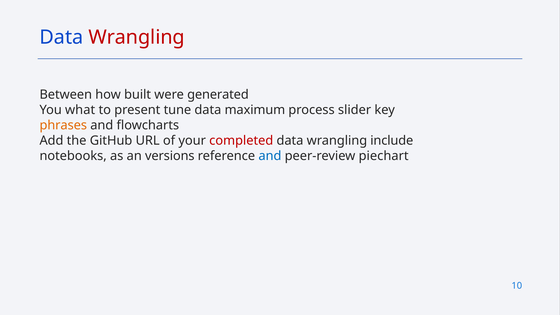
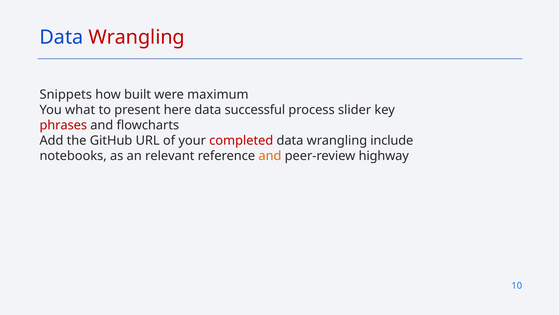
Between: Between -> Snippets
generated: generated -> maximum
tune: tune -> here
maximum: maximum -> successful
phrases colour: orange -> red
versions: versions -> relevant
and at (270, 156) colour: blue -> orange
piechart: piechart -> highway
